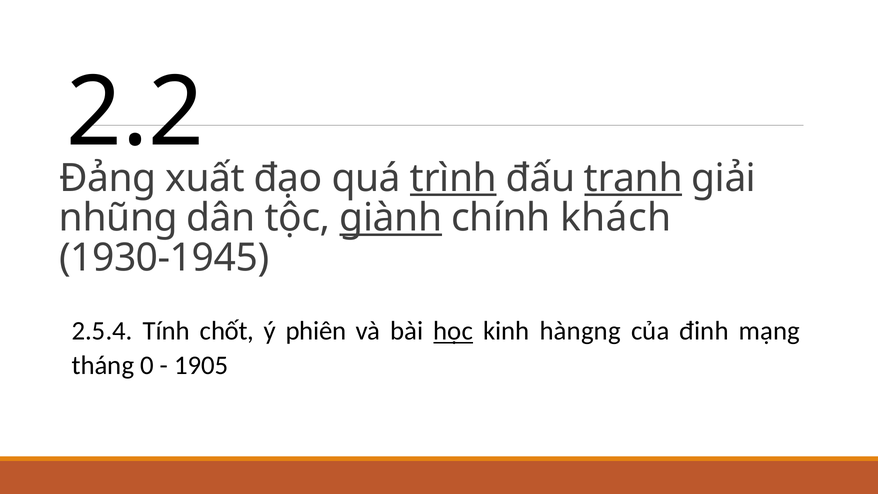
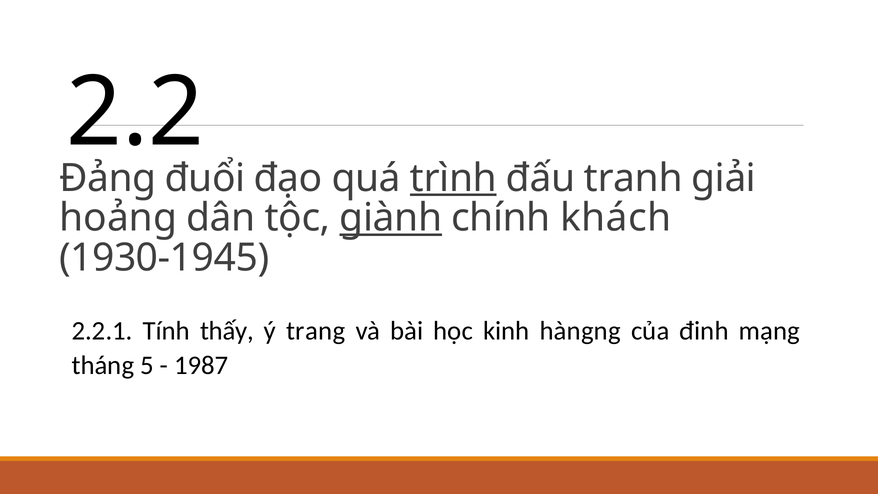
xuất: xuất -> đuổi
tranh underline: present -> none
nhũng: nhũng -> hoảng
2.5.4: 2.5.4 -> 2.2.1
chốt: chốt -> thấy
phiên: phiên -> trang
học underline: present -> none
0: 0 -> 5
1905: 1905 -> 1987
